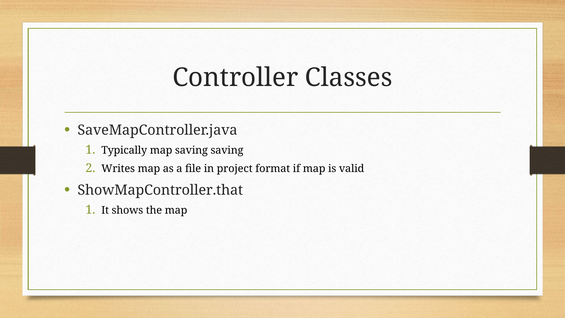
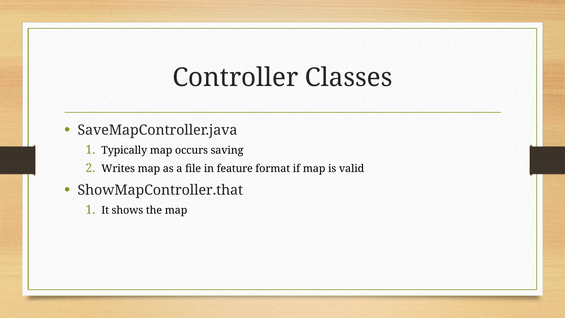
map saving: saving -> occurs
project: project -> feature
